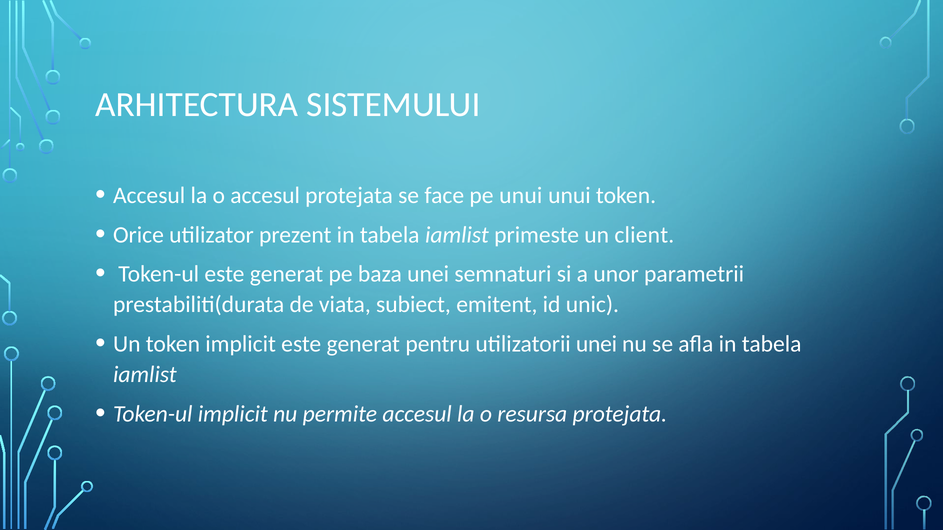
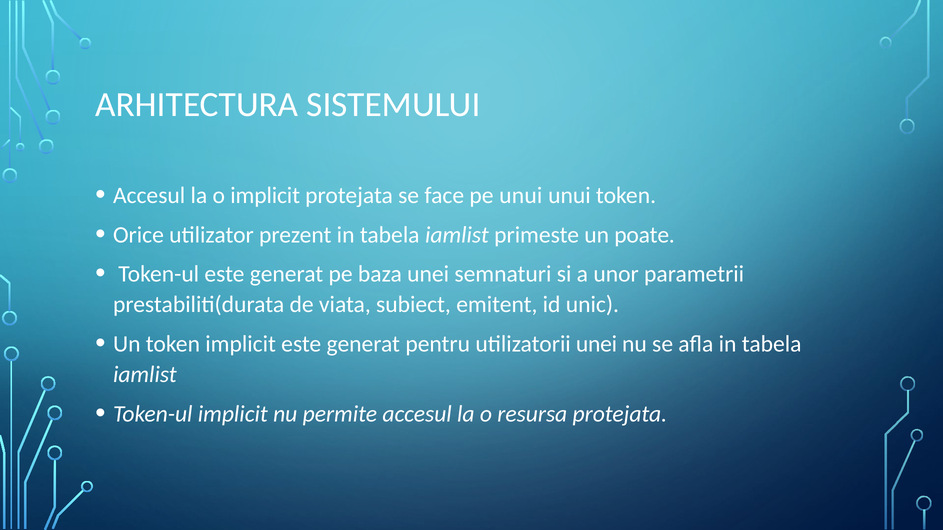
o accesul: accesul -> implicit
client: client -> poate
